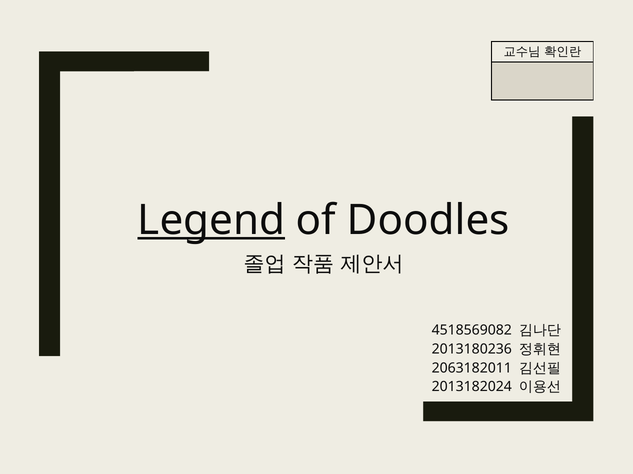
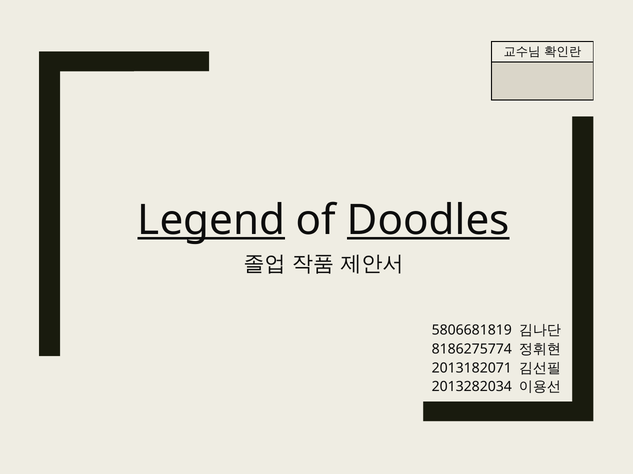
Doodles underline: none -> present
4518569082: 4518569082 -> 5806681819
2013180236: 2013180236 -> 8186275774
2063182011: 2063182011 -> 2013182071
2013182024: 2013182024 -> 2013282034
